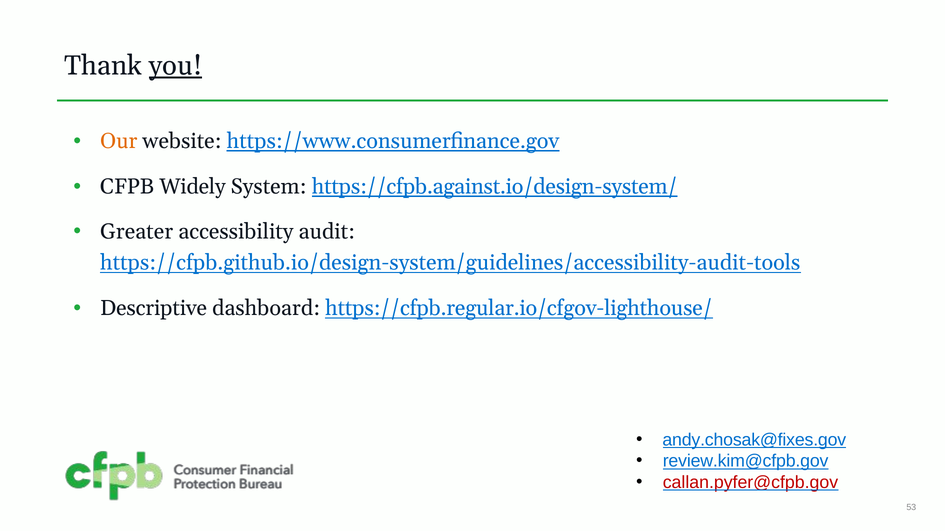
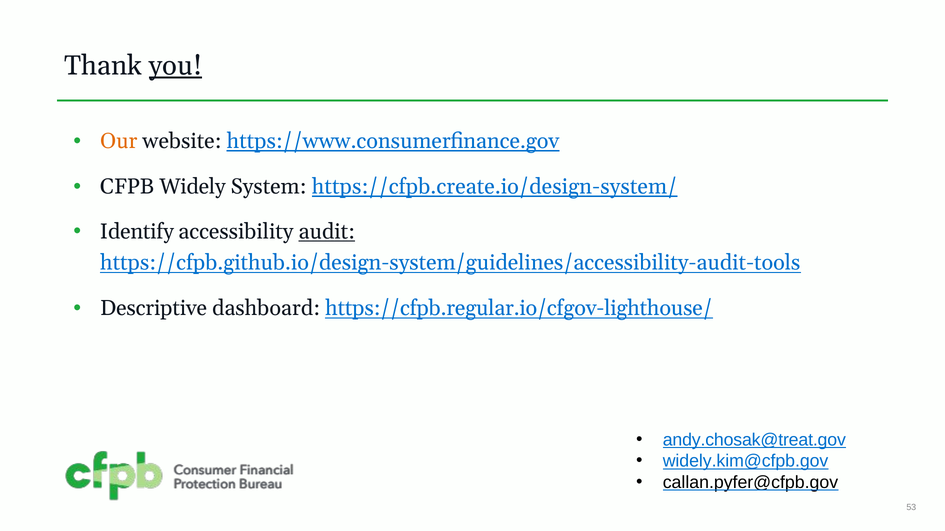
https://cfpb.against.io/design-system/: https://cfpb.against.io/design-system/ -> https://cfpb.create.io/design-system/
Greater: Greater -> Identify
audit underline: none -> present
andy.chosak@fixes.gov: andy.chosak@fixes.gov -> andy.chosak@treat.gov
review.kim@cfpb.gov: review.kim@cfpb.gov -> widely.kim@cfpb.gov
callan.pyfer@cfpb.gov colour: red -> black
